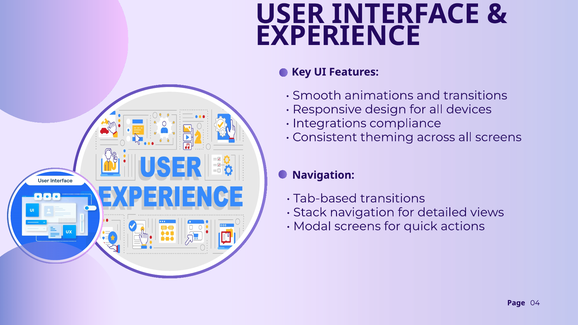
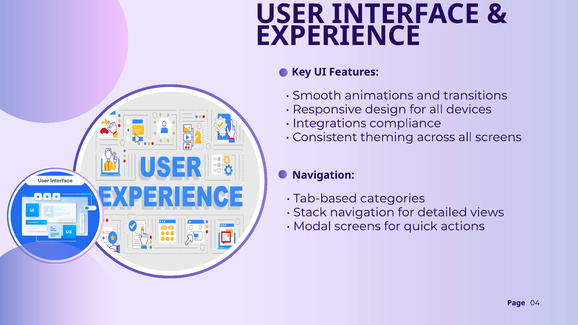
Tab-based transitions: transitions -> categories
